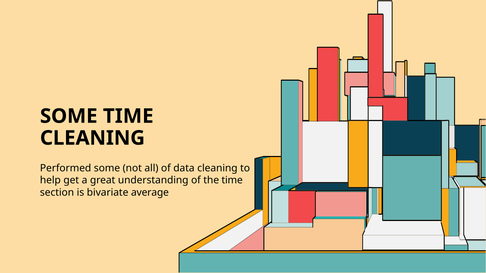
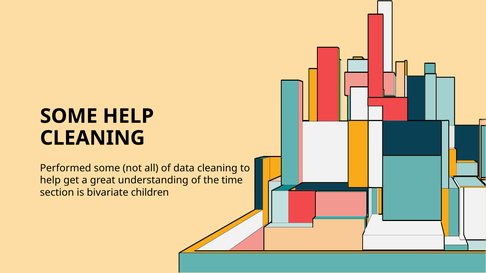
SOME TIME: TIME -> HELP
average: average -> children
